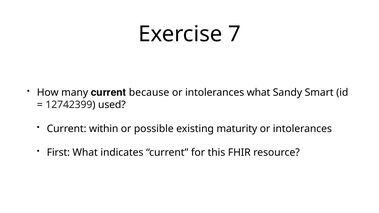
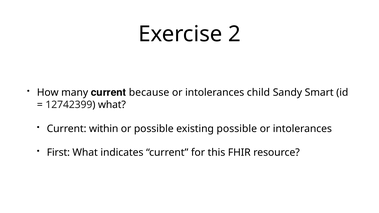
7: 7 -> 2
intolerances what: what -> child
12742399 used: used -> what
existing maturity: maturity -> possible
